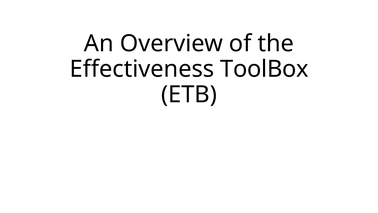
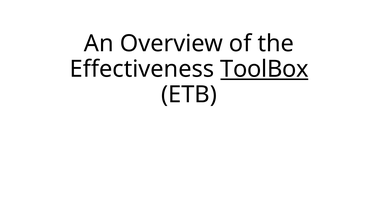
ToolBox underline: none -> present
